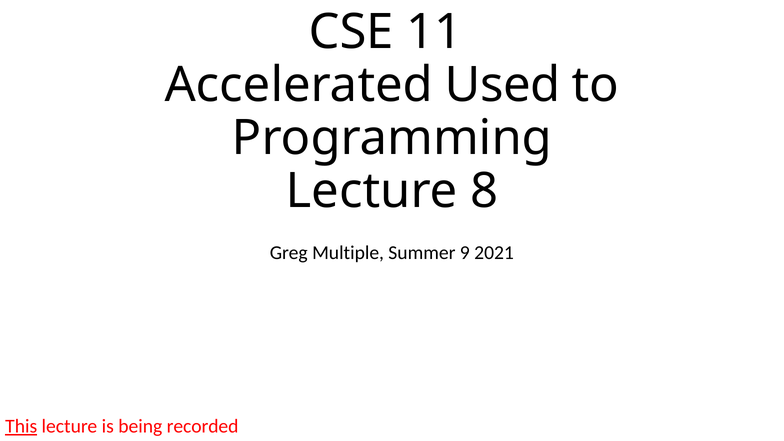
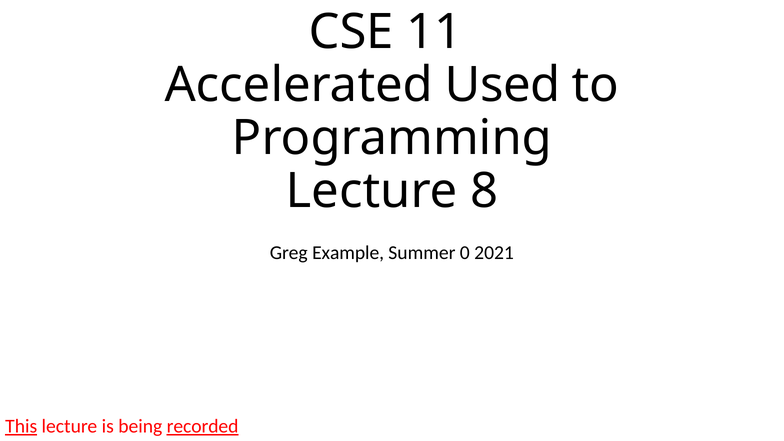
Multiple: Multiple -> Example
9: 9 -> 0
recorded underline: none -> present
